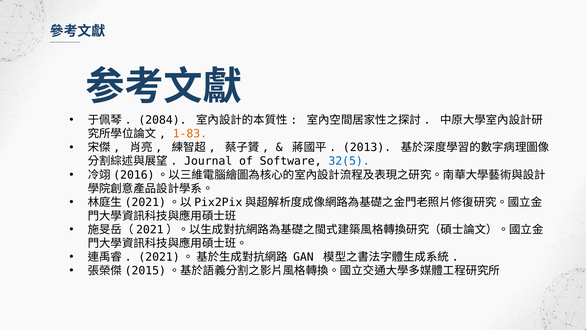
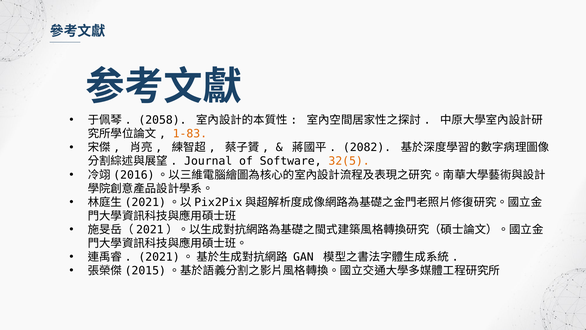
2084: 2084 -> 2058
2013: 2013 -> 2082
32(5 colour: blue -> orange
